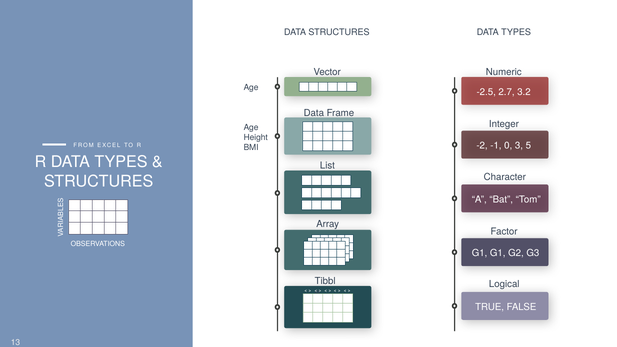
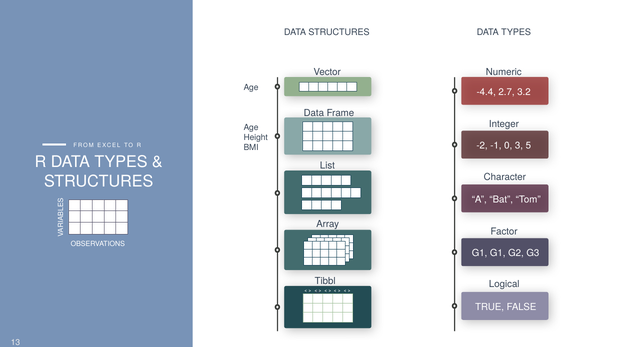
-2.5: -2.5 -> -4.4
